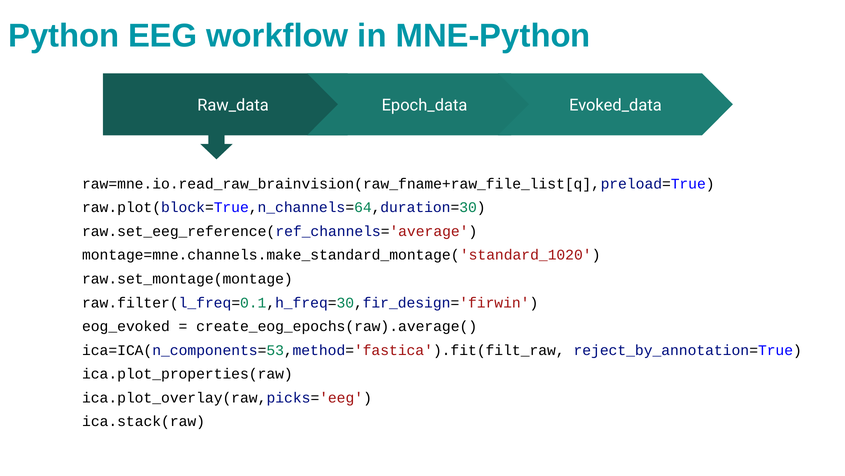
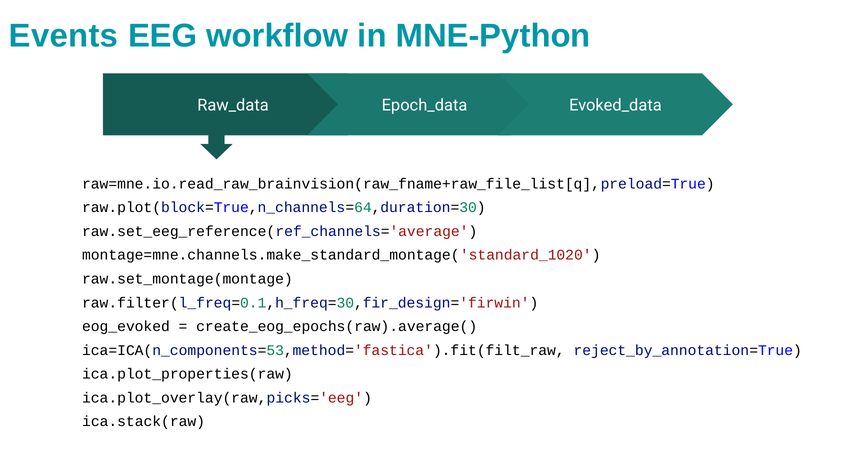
Python: Python -> Events
